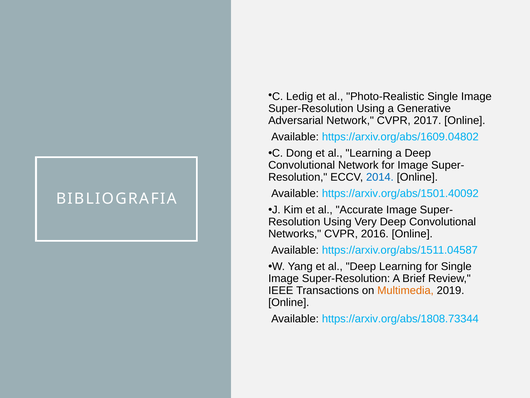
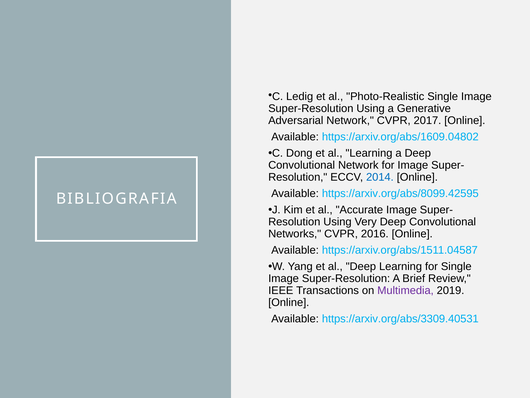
https://arxiv.org/abs/1501.40092: https://arxiv.org/abs/1501.40092 -> https://arxiv.org/abs/8099.42595
Multimedia colour: orange -> purple
https://arxiv.org/abs/1808.73344: https://arxiv.org/abs/1808.73344 -> https://arxiv.org/abs/3309.40531
